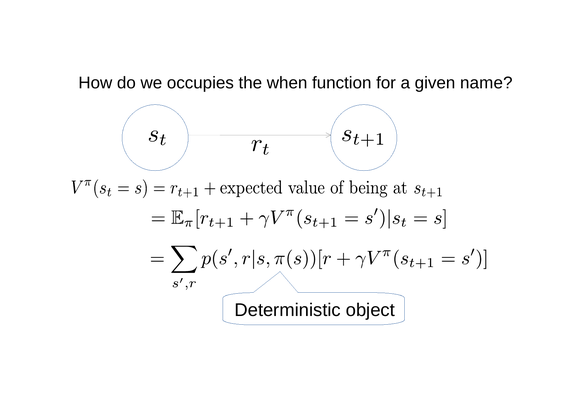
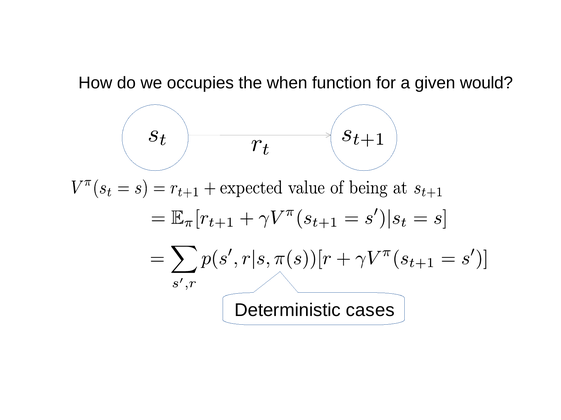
name: name -> would
object: object -> cases
